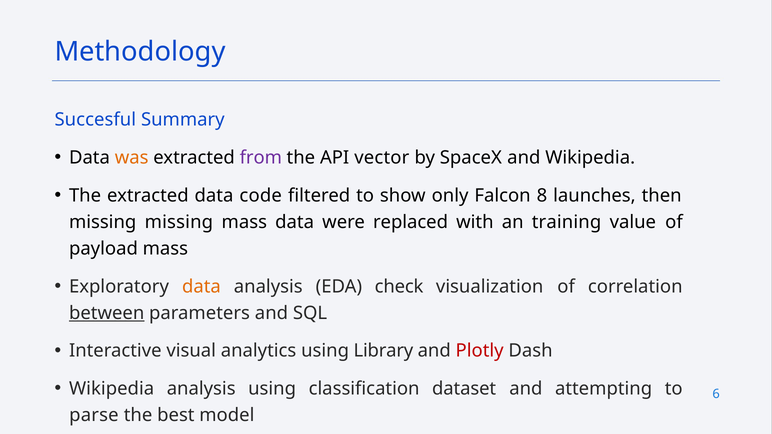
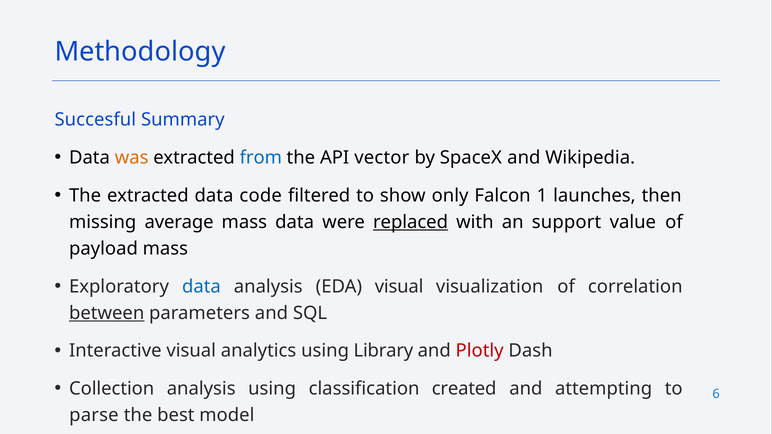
from colour: purple -> blue
8: 8 -> 1
missing missing: missing -> average
replaced underline: none -> present
training: training -> support
data at (201, 287) colour: orange -> blue
EDA check: check -> visual
Wikipedia at (112, 389): Wikipedia -> Collection
dataset: dataset -> created
